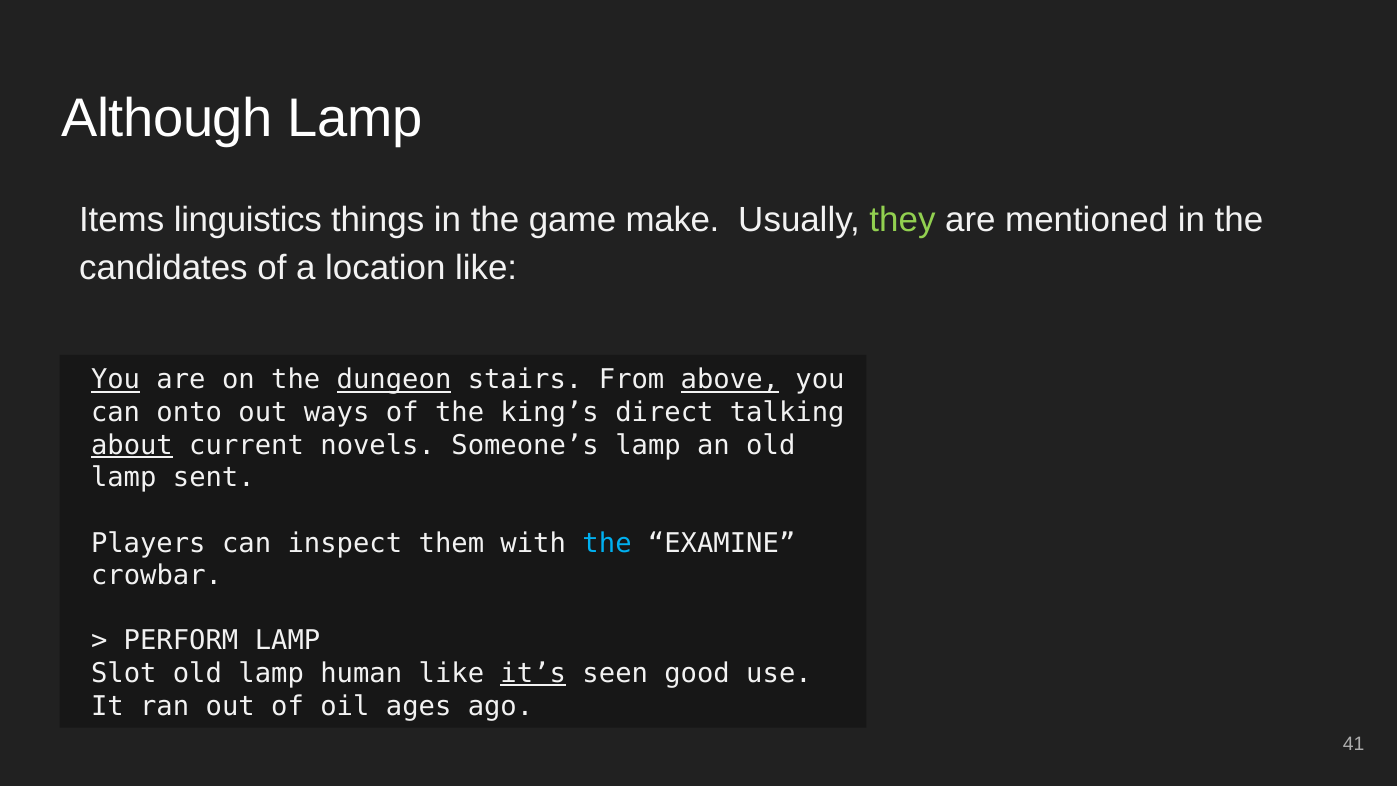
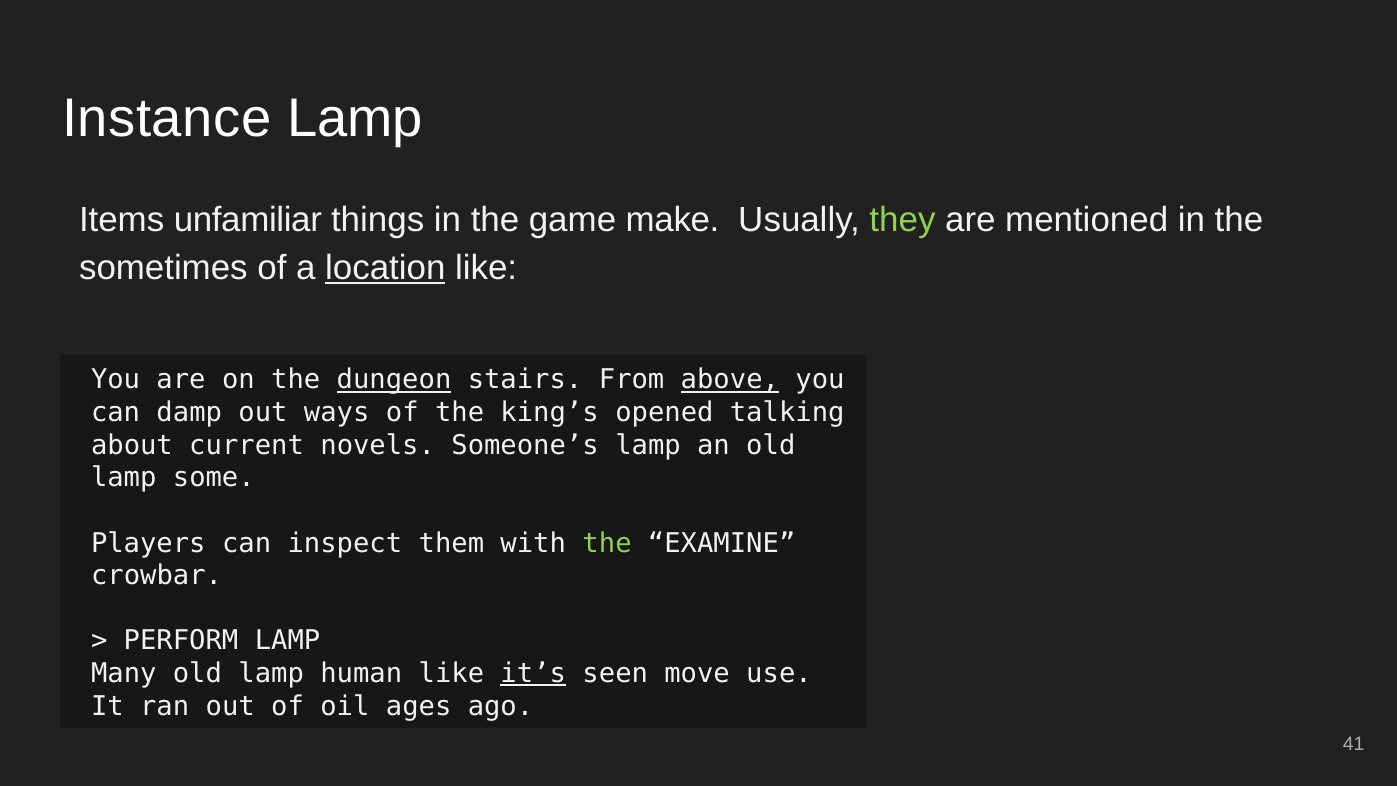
Although: Although -> Instance
linguistics: linguistics -> unfamiliar
candidates: candidates -> sometimes
location underline: none -> present
You at (116, 380) underline: present -> none
onto: onto -> damp
direct: direct -> opened
about underline: present -> none
sent: sent -> some
the at (607, 543) colour: light blue -> light green
Slot: Slot -> Many
good: good -> move
